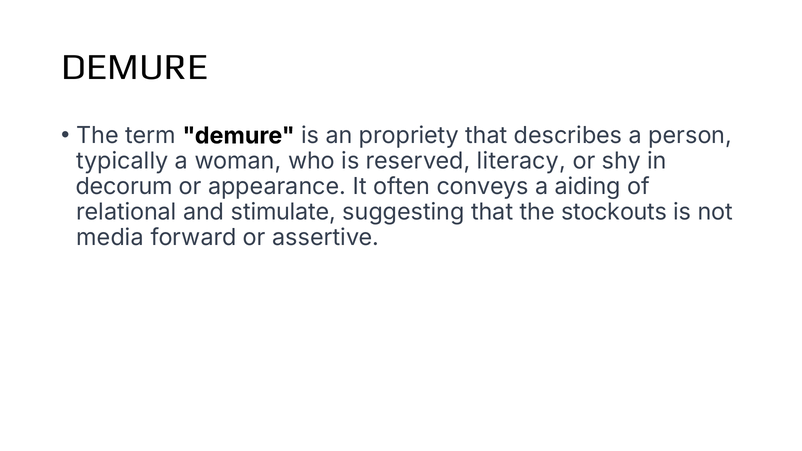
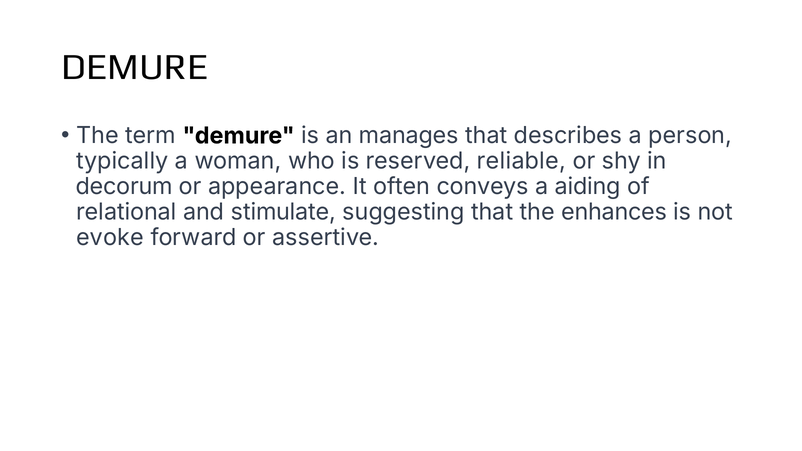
propriety: propriety -> manages
literacy: literacy -> reliable
stockouts: stockouts -> enhances
media: media -> evoke
